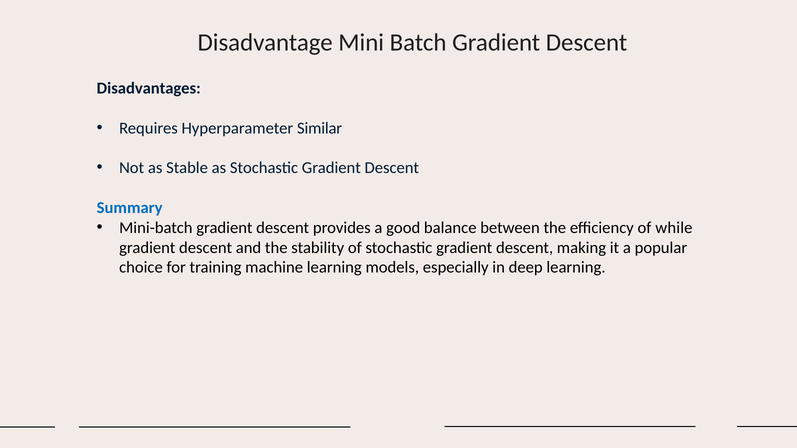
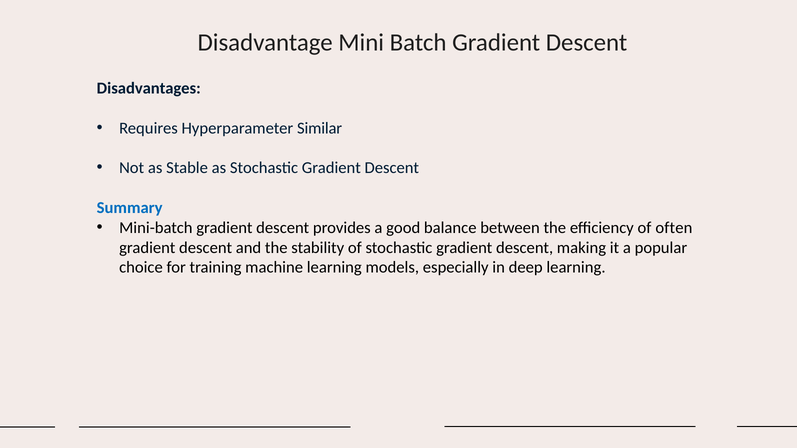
while: while -> often
